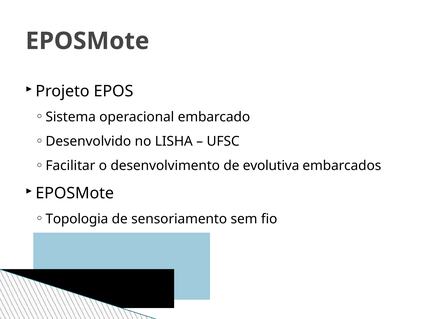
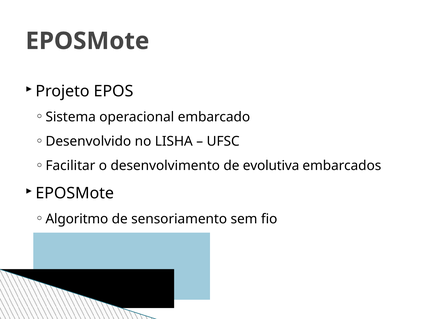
Topologia: Topologia -> Algoritmo
